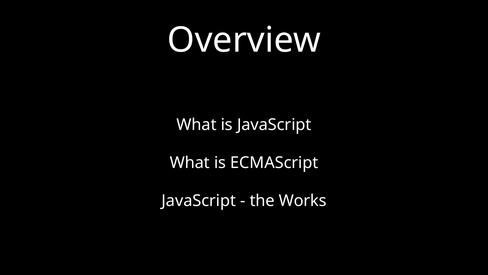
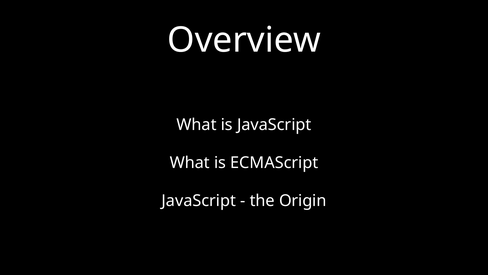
Works: Works -> Origin
